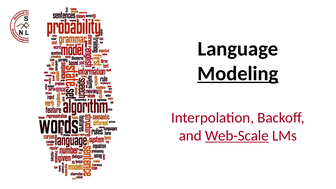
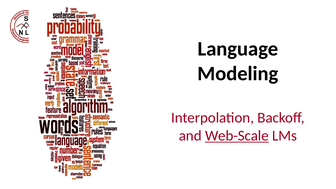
Modeling underline: present -> none
